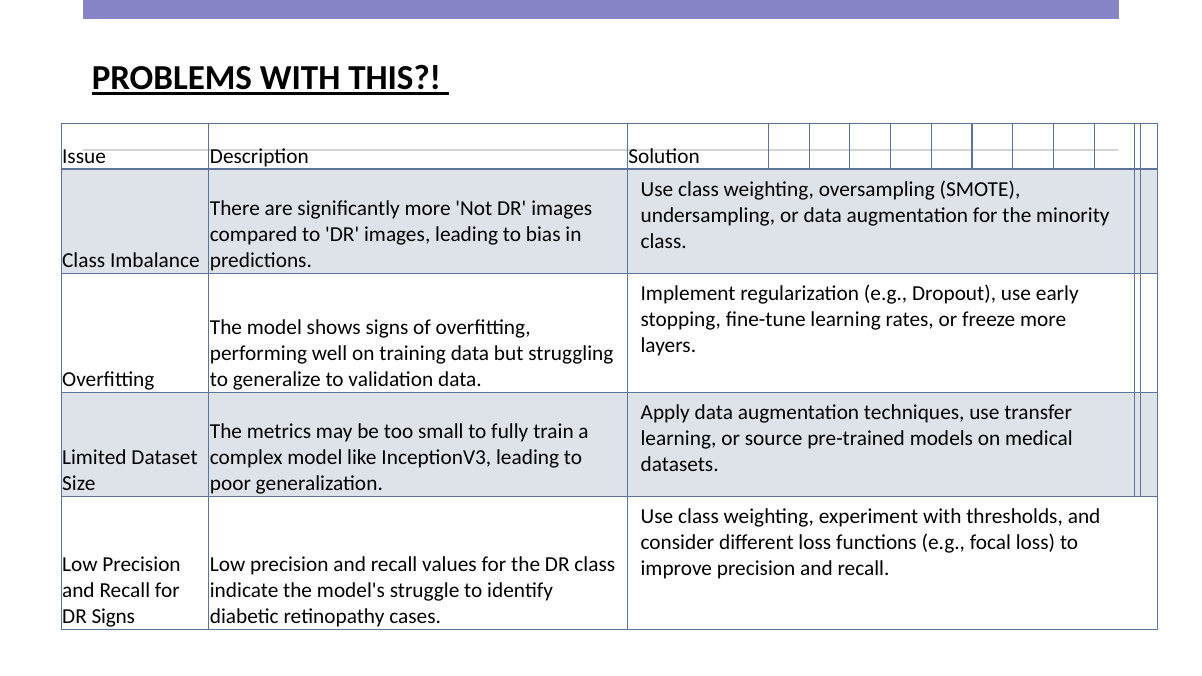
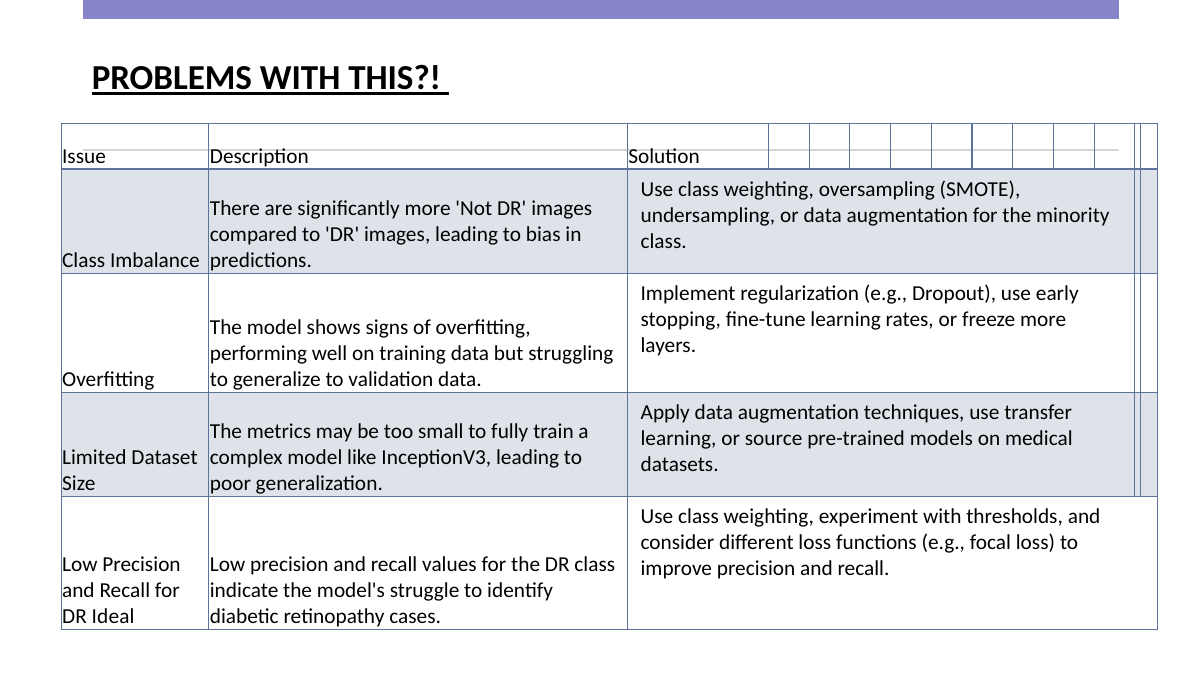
DR Signs: Signs -> Ideal
